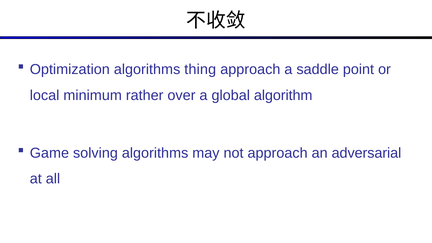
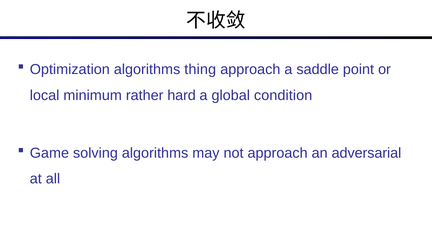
over: over -> hard
algorithm: algorithm -> condition
